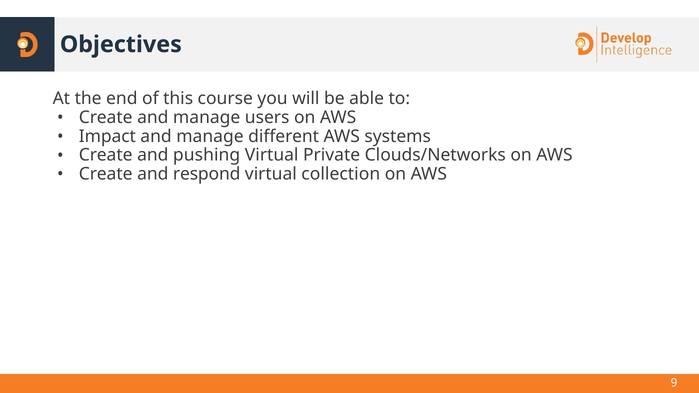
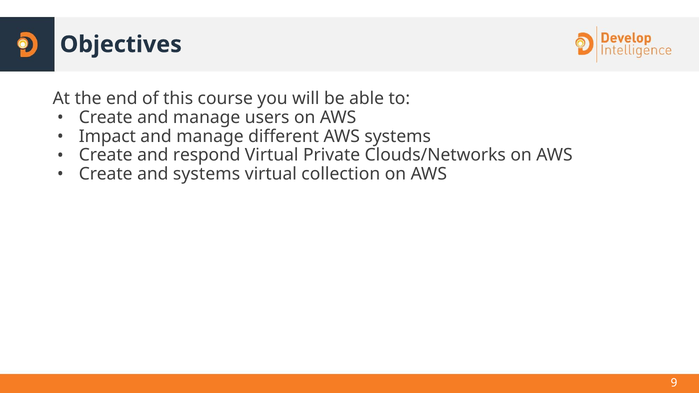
pushing: pushing -> respond
and respond: respond -> systems
